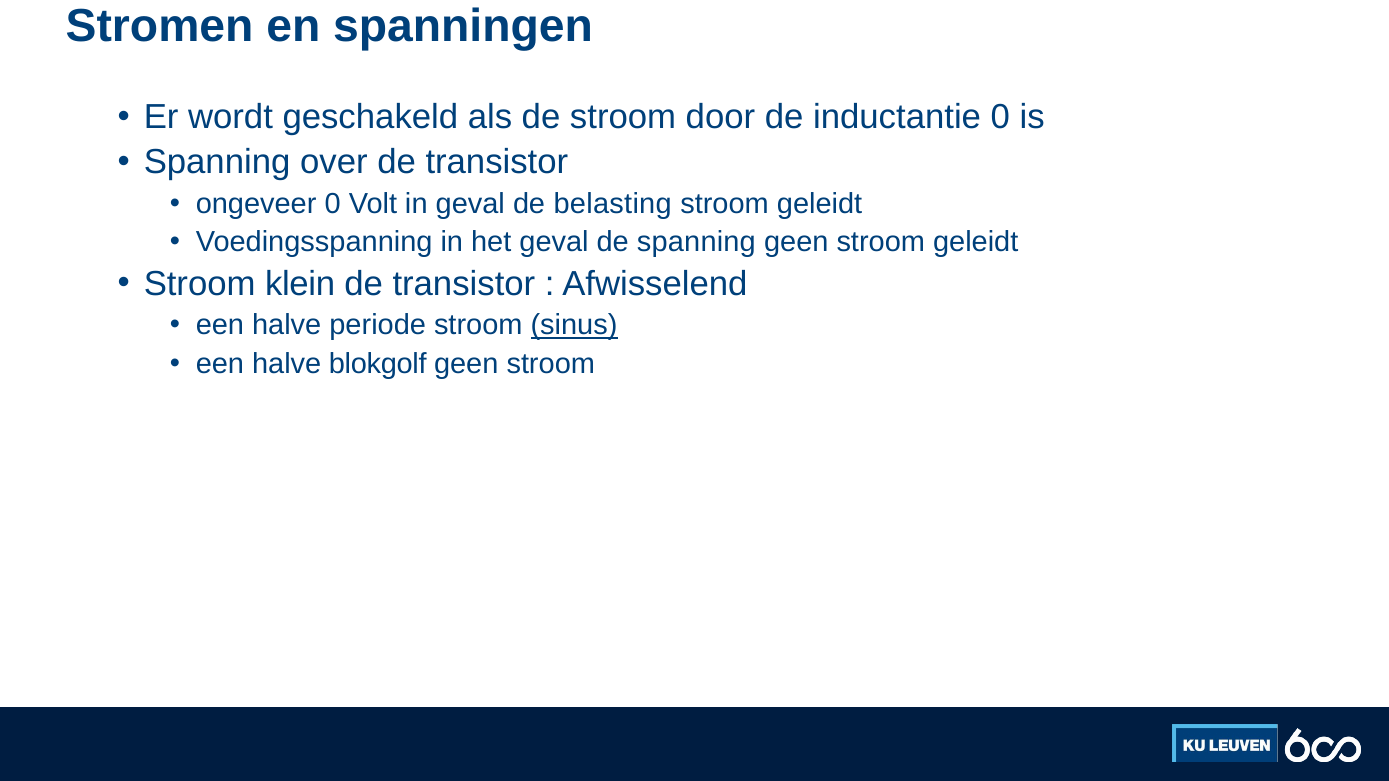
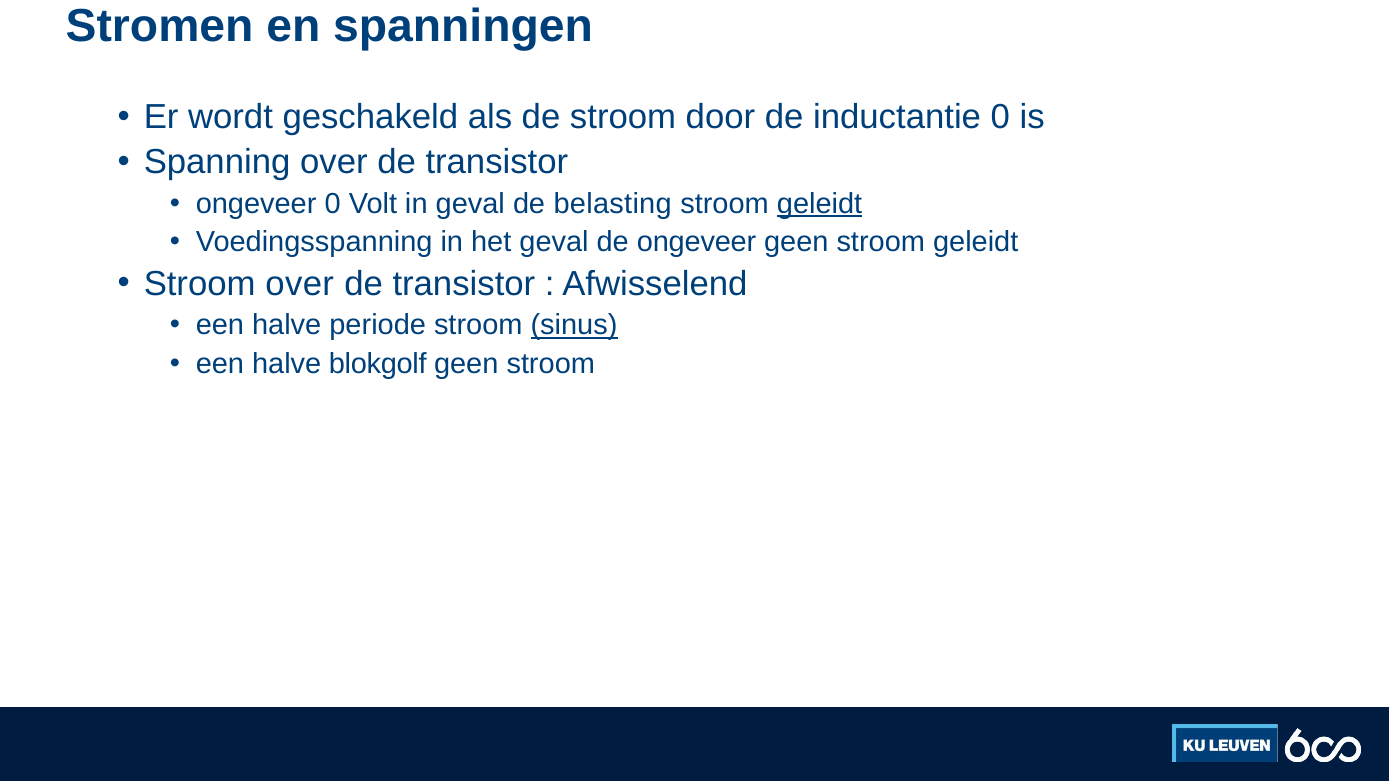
geleidt at (820, 204) underline: none -> present
de spanning: spanning -> ongeveer
Stroom klein: klein -> over
